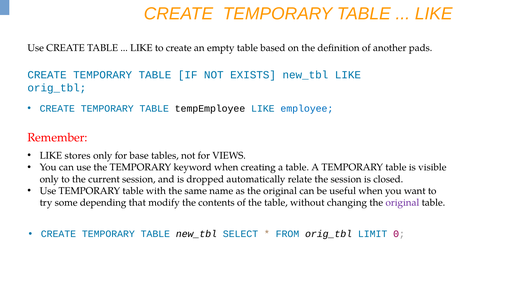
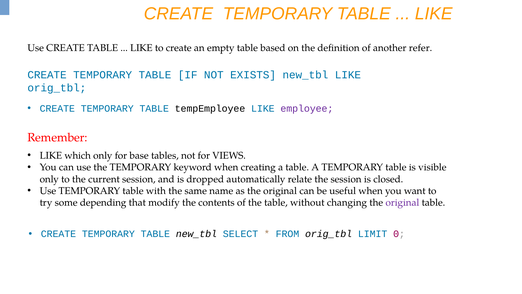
pads: pads -> refer
employee colour: blue -> purple
stores: stores -> which
